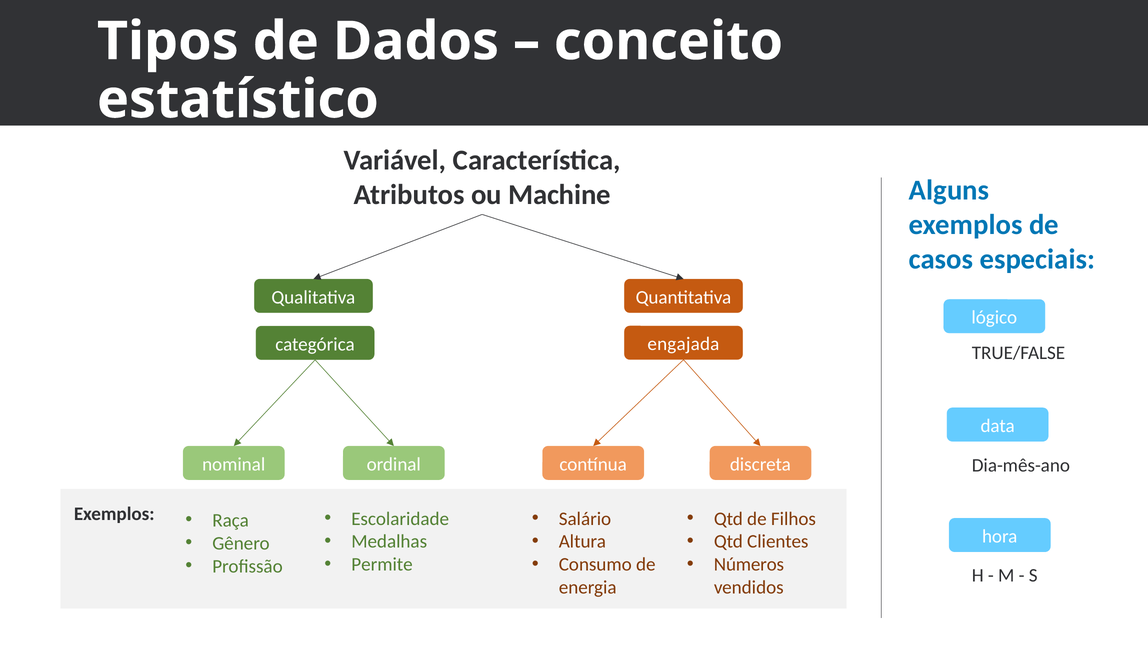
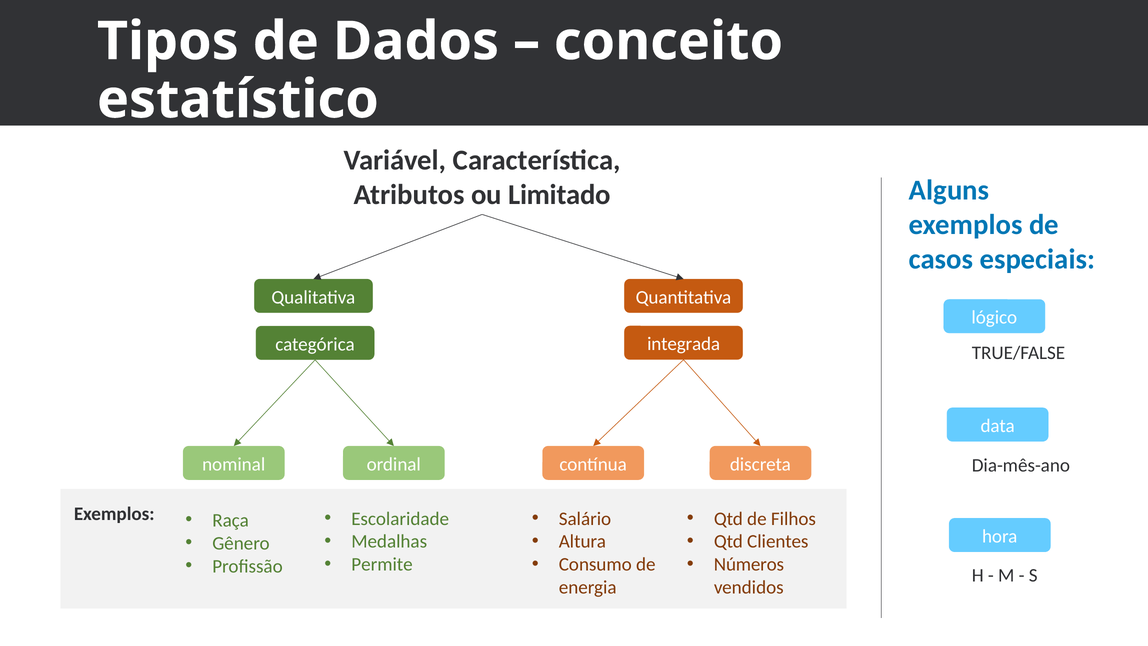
Machine: Machine -> Limitado
engajada: engajada -> integrada
